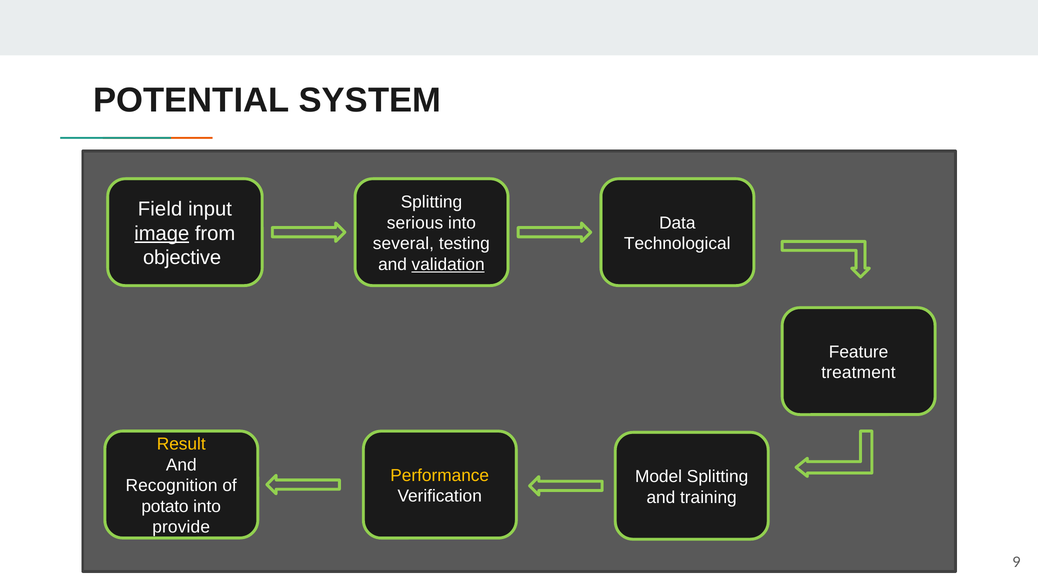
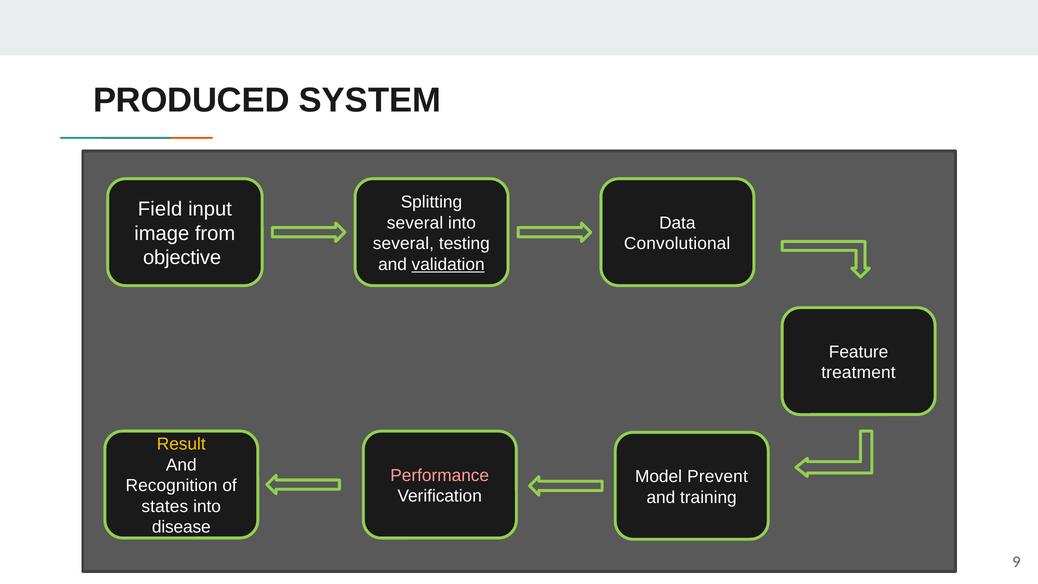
POTENTIAL: POTENTIAL -> PRODUCED
serious at (415, 223): serious -> several
image underline: present -> none
Technological: Technological -> Convolutional
Performance colour: yellow -> pink
Model Splitting: Splitting -> Prevent
potato: potato -> states
provide: provide -> disease
